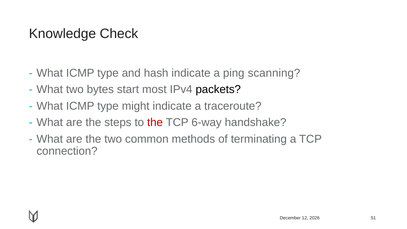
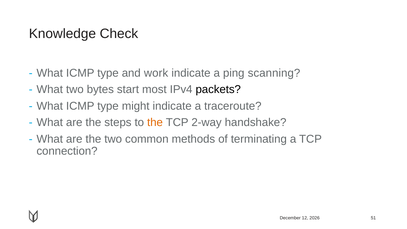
hash: hash -> work
the at (155, 122) colour: red -> orange
6-way: 6-way -> 2-way
